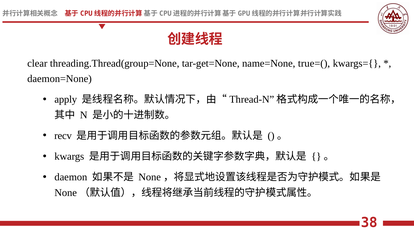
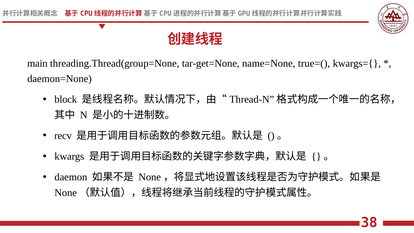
clear: clear -> main
apply: apply -> block
